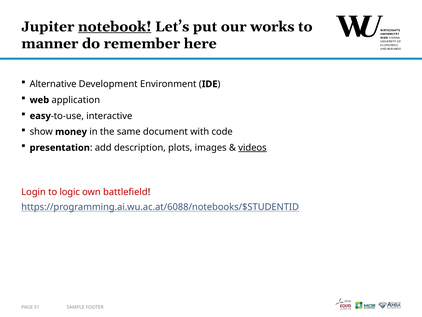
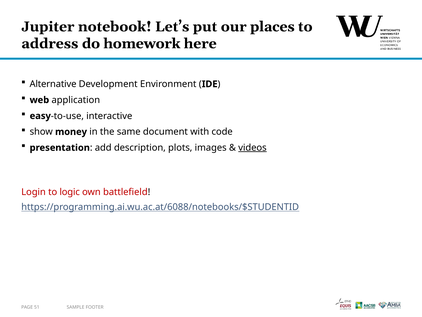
notebook underline: present -> none
works: works -> places
manner: manner -> address
remember: remember -> homework
